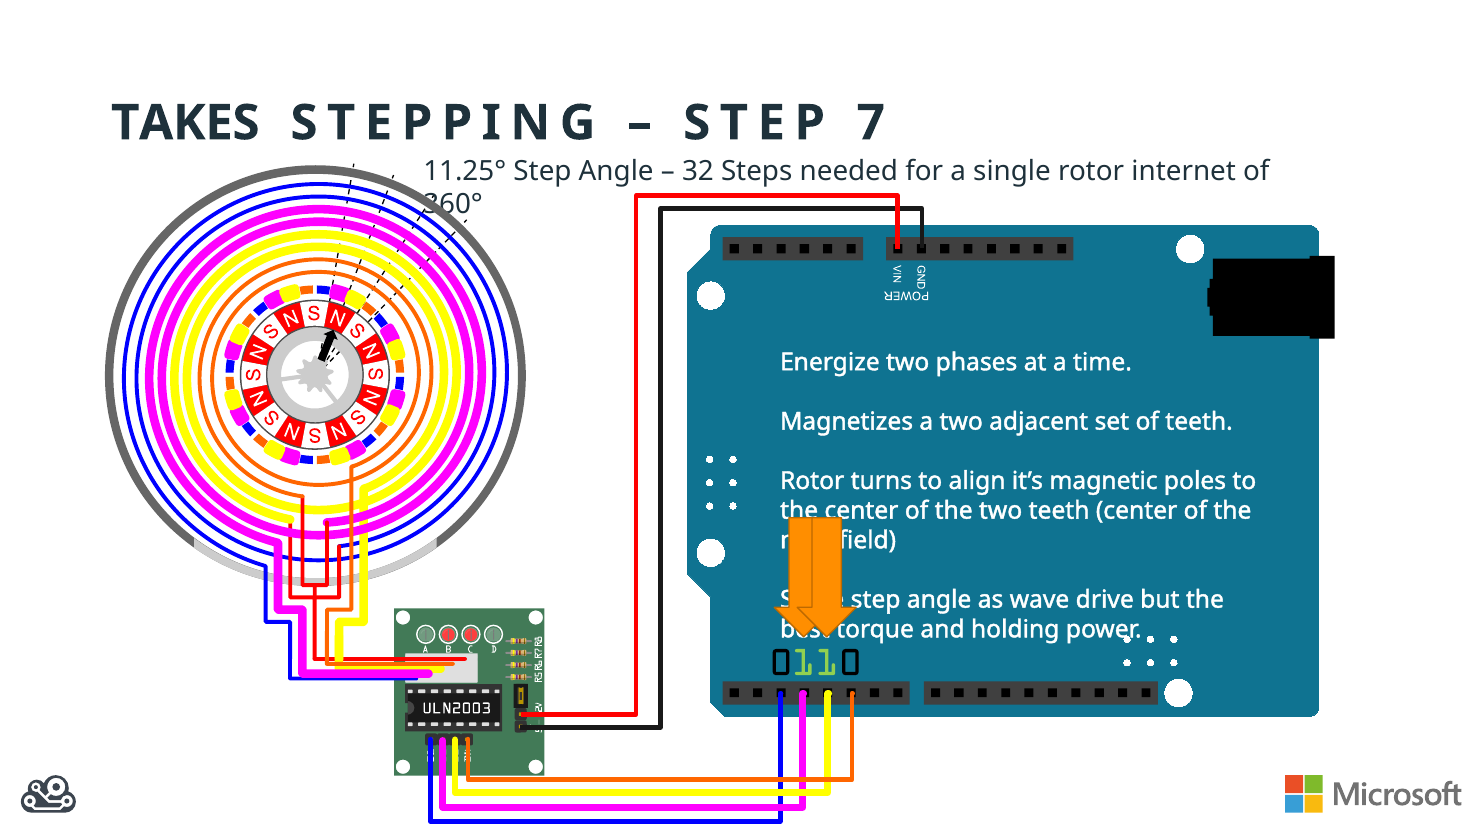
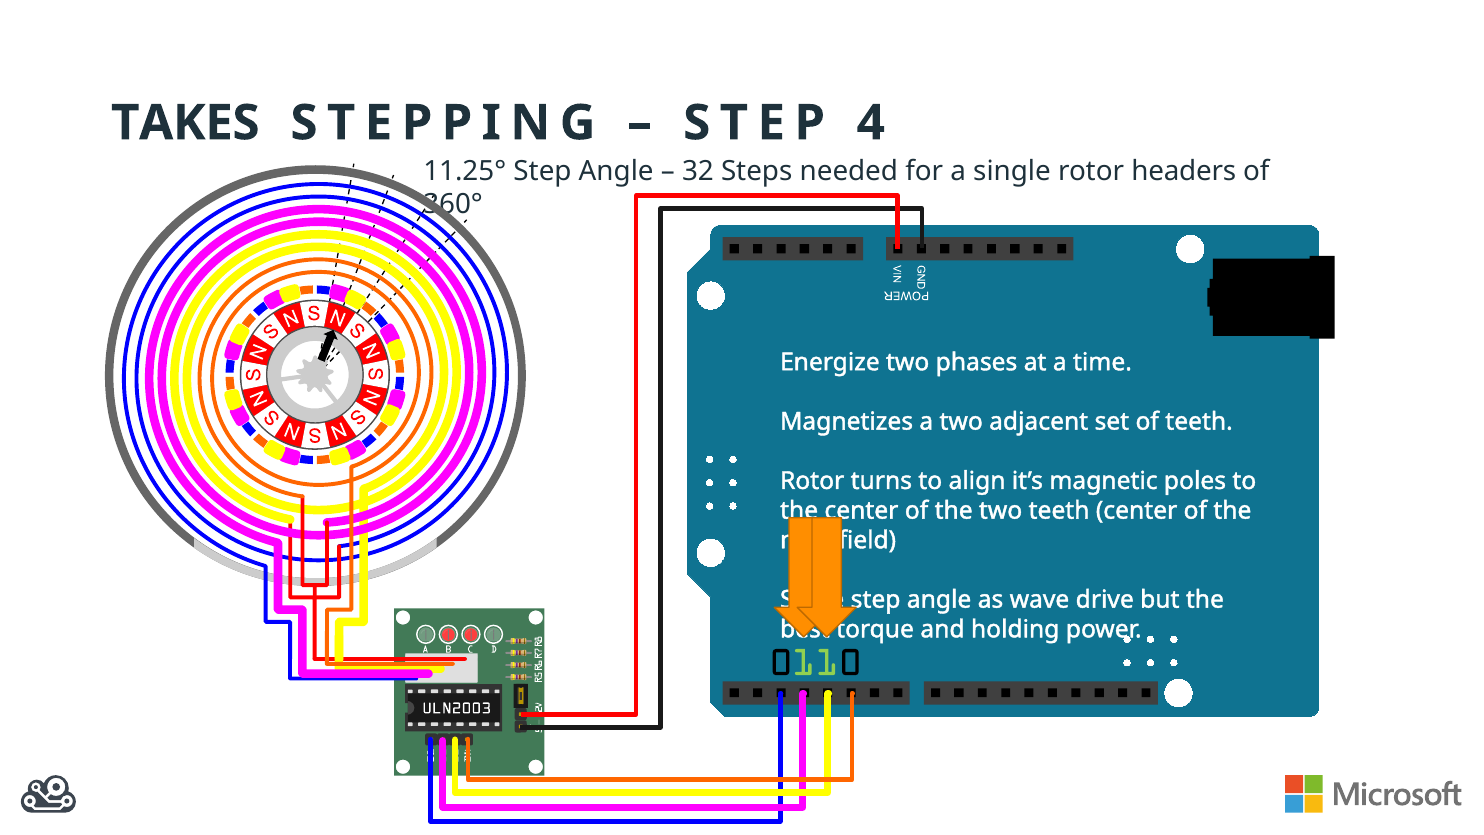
7: 7 -> 4
internet: internet -> headers
